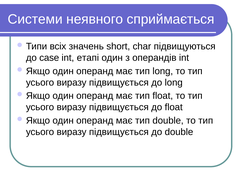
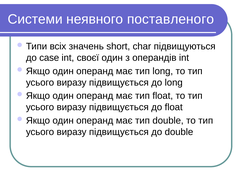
сприймається: сприймається -> поставленого
етапі: етапі -> своєї
